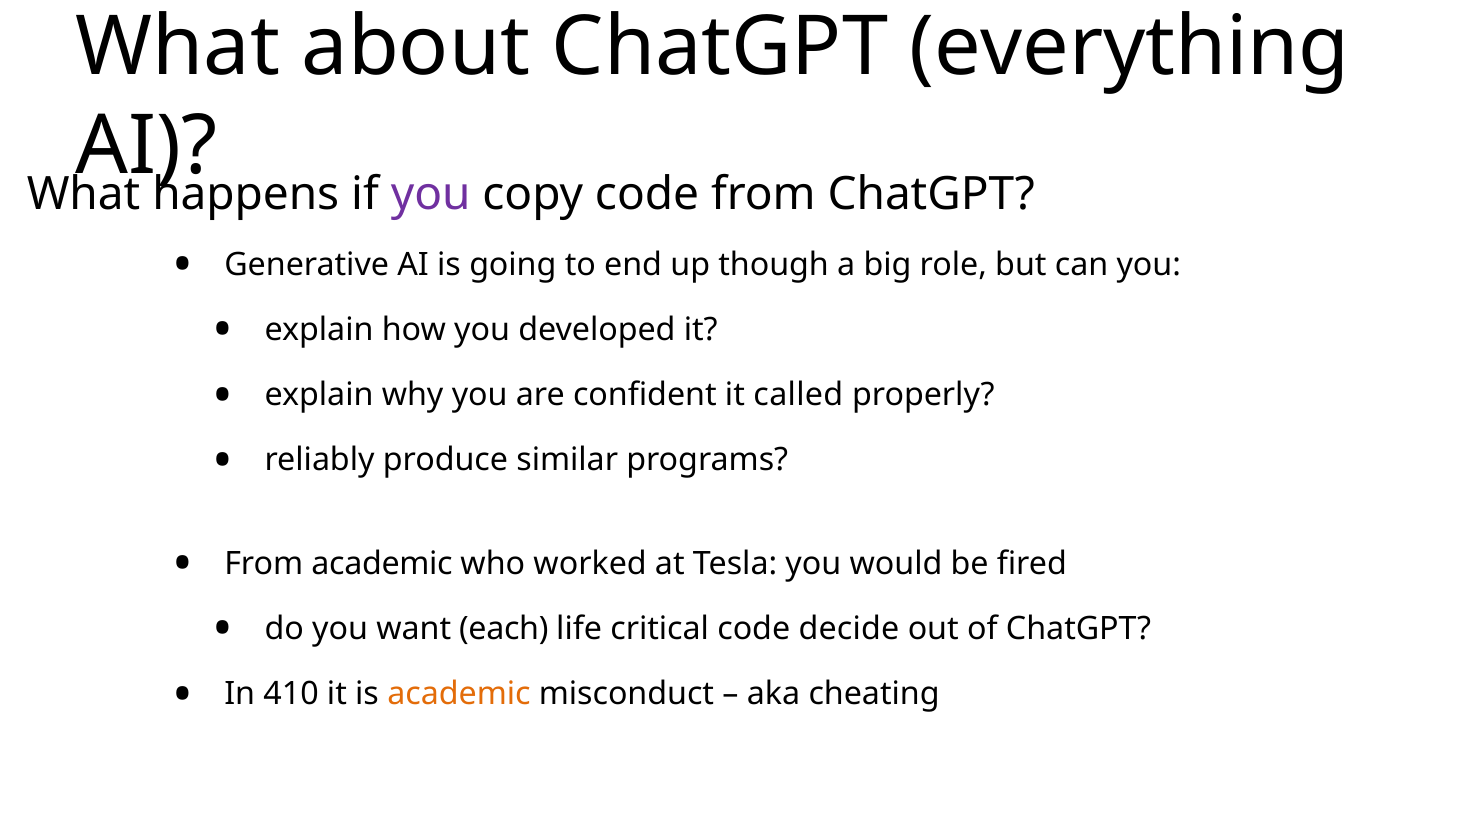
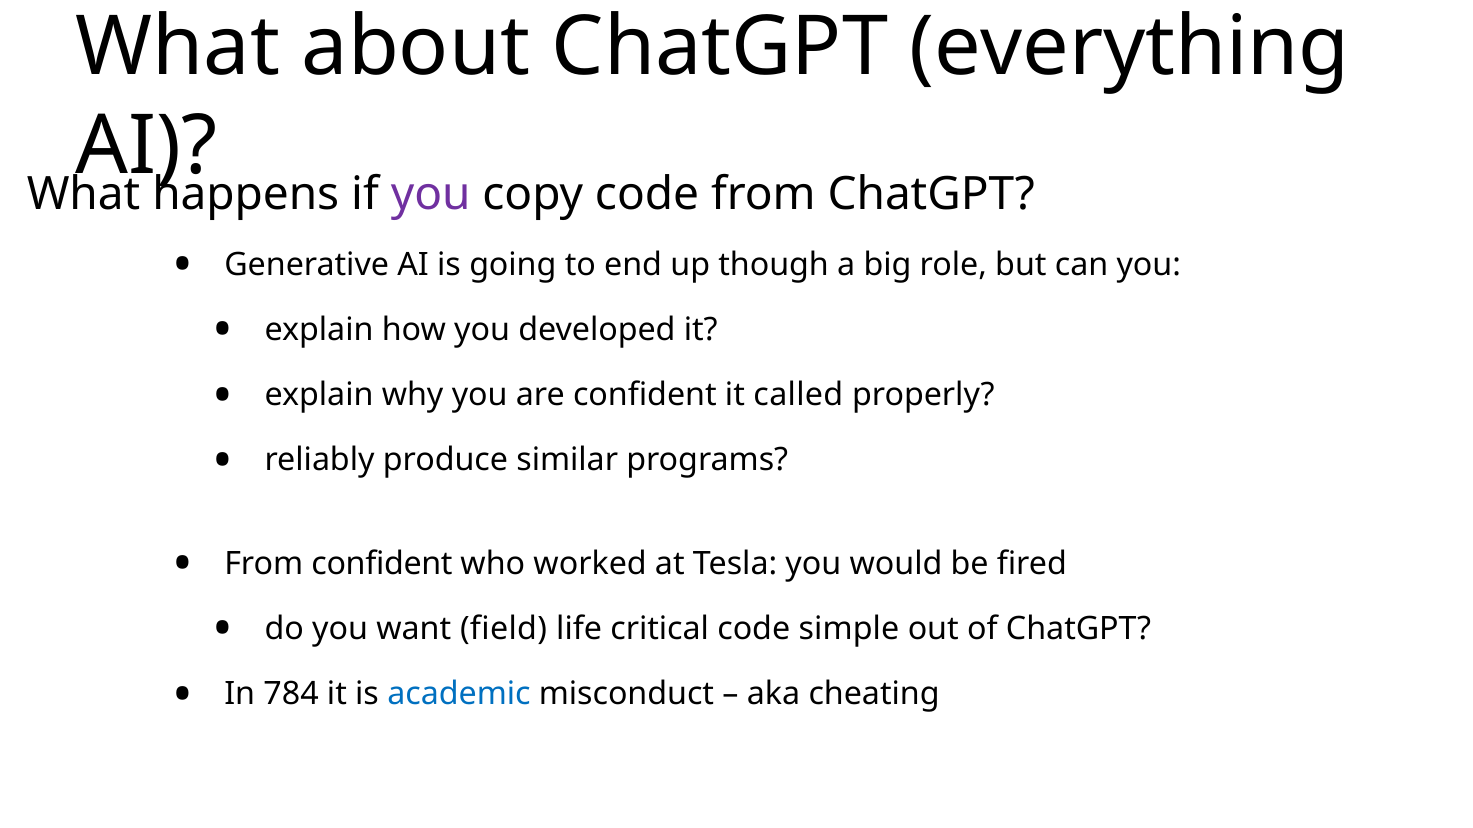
From academic: academic -> confident
each: each -> field
decide: decide -> simple
410: 410 -> 784
academic at (459, 694) colour: orange -> blue
